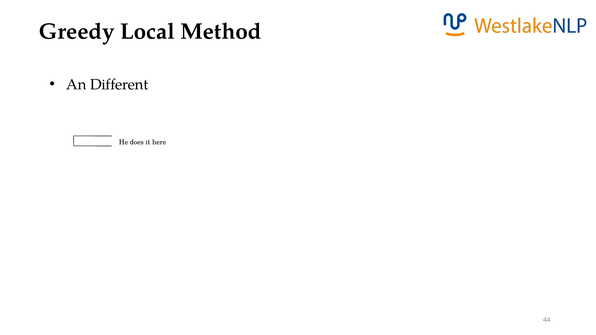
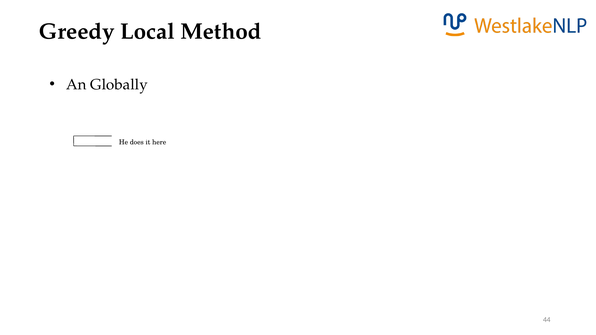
Different: Different -> Globally
